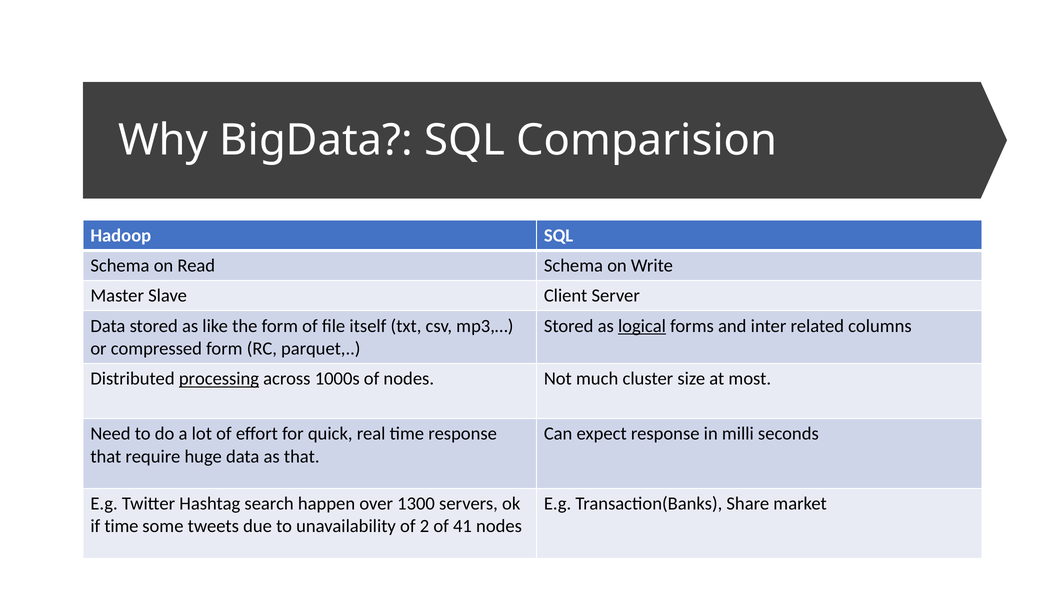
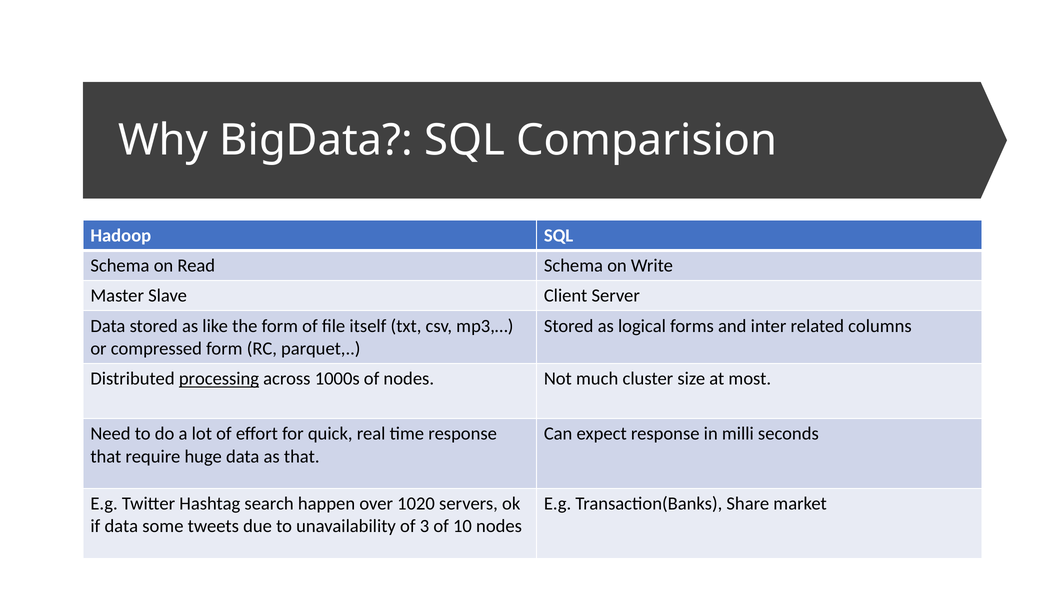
logical underline: present -> none
1300: 1300 -> 1020
if time: time -> data
2: 2 -> 3
41: 41 -> 10
